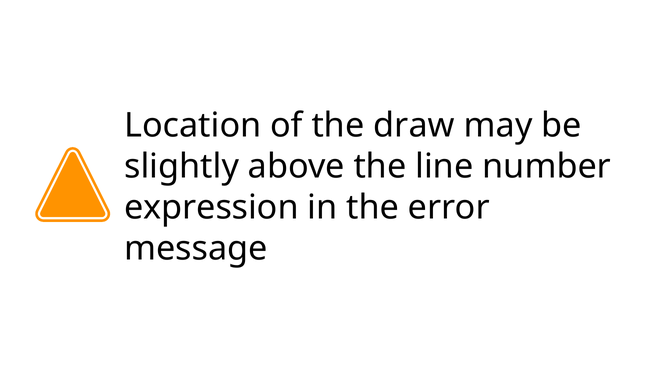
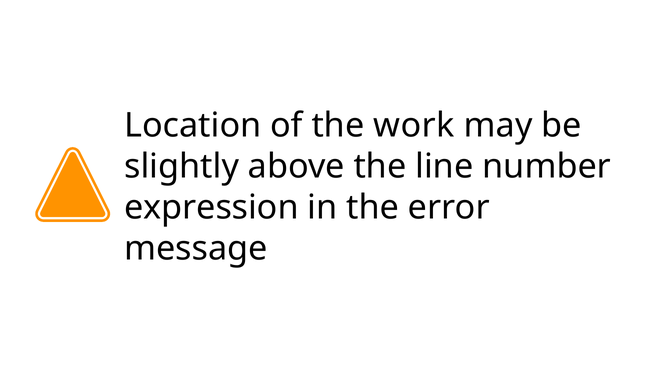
draw: draw -> work
